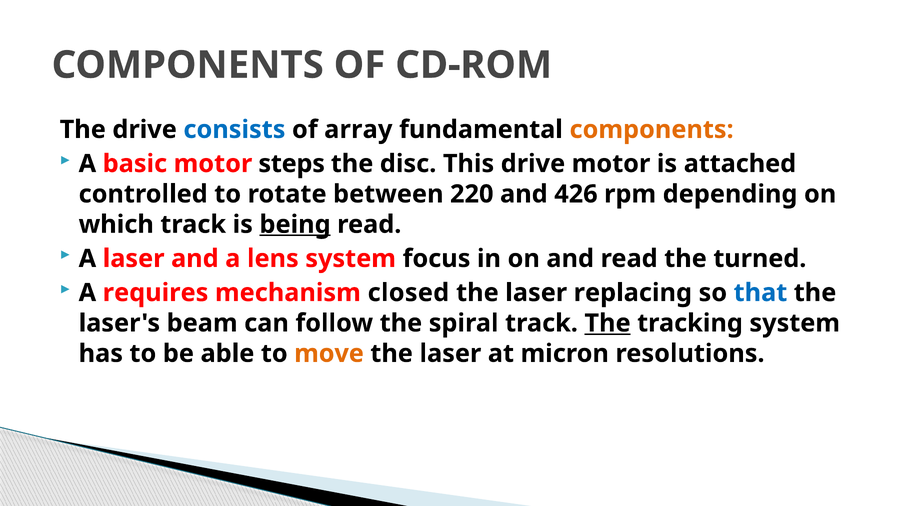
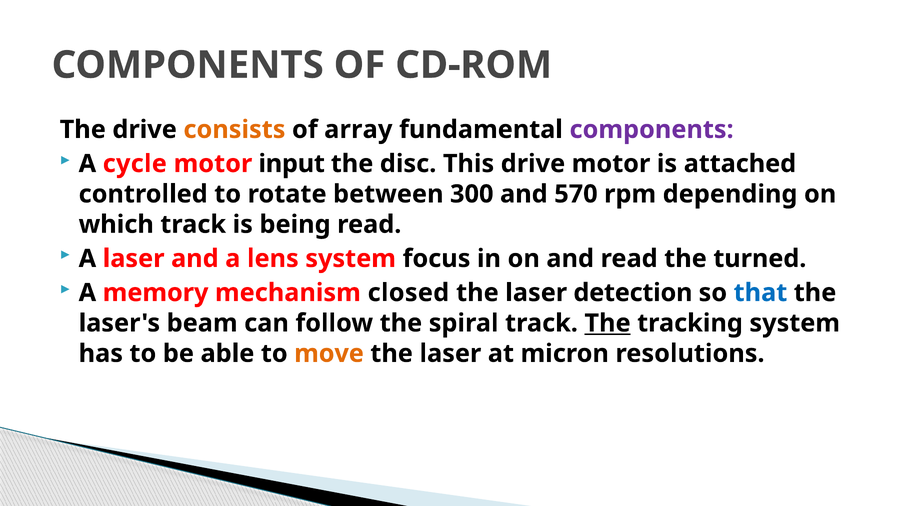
consists colour: blue -> orange
components at (652, 130) colour: orange -> purple
basic: basic -> cycle
steps: steps -> input
220: 220 -> 300
426: 426 -> 570
being underline: present -> none
requires: requires -> memory
replacing: replacing -> detection
